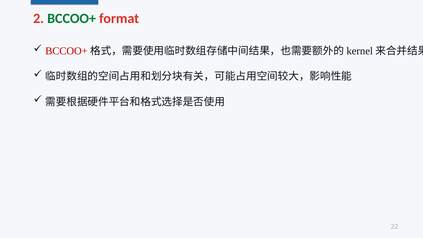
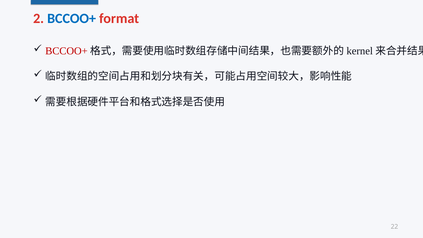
BCCOO+ at (72, 18) colour: green -> blue
